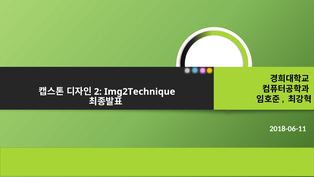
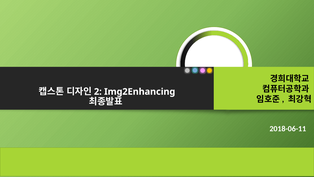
Img2Technique: Img2Technique -> Img2Enhancing
